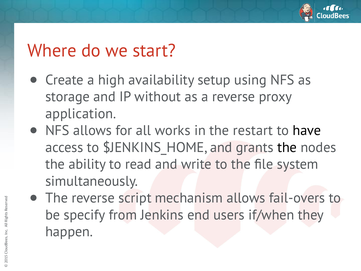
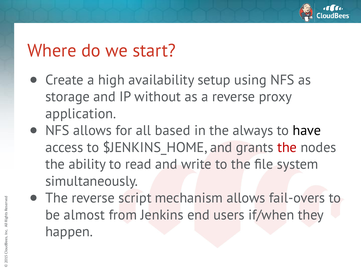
works: works -> based
restart: restart -> always
the at (287, 147) colour: black -> red
specify: specify -> almost
